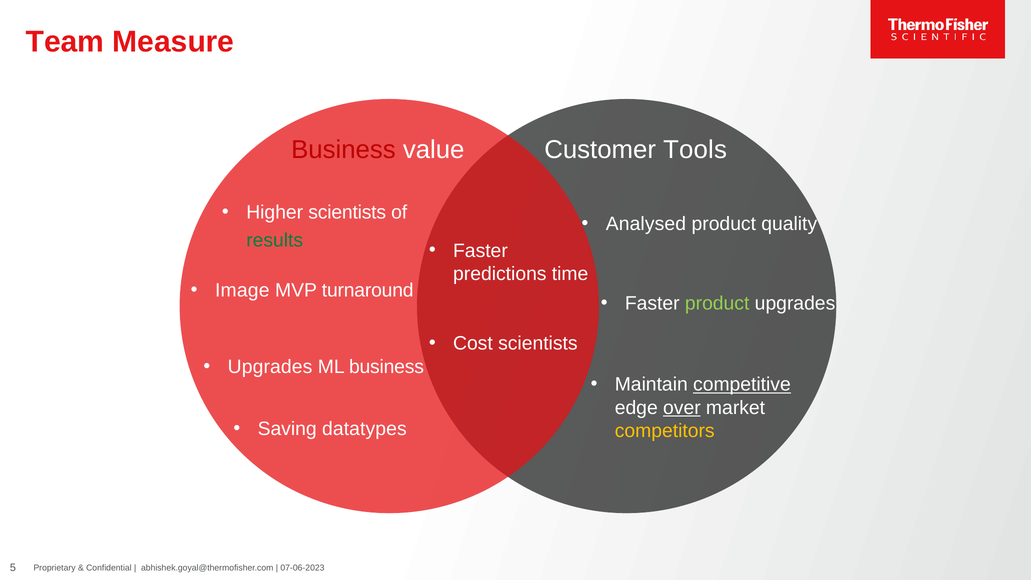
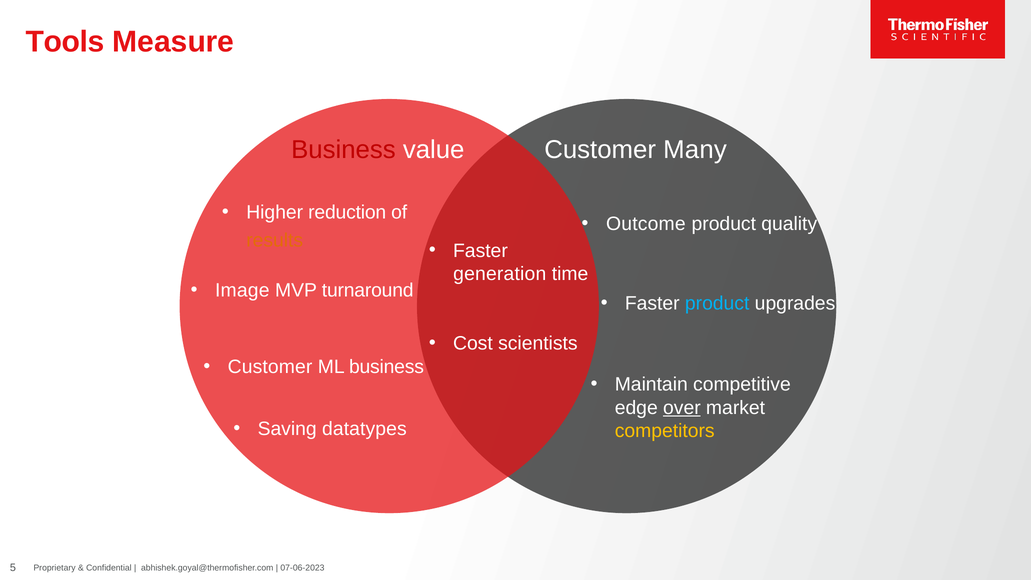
Team: Team -> Tools
Tools: Tools -> Many
Higher scientists: scientists -> reduction
Analysed: Analysed -> Outcome
results colour: green -> orange
predictions: predictions -> generation
product at (717, 303) colour: light green -> light blue
Upgrades at (270, 367): Upgrades -> Customer
competitive underline: present -> none
